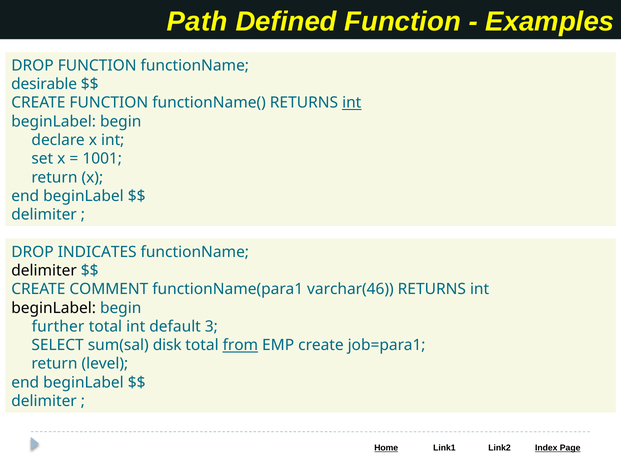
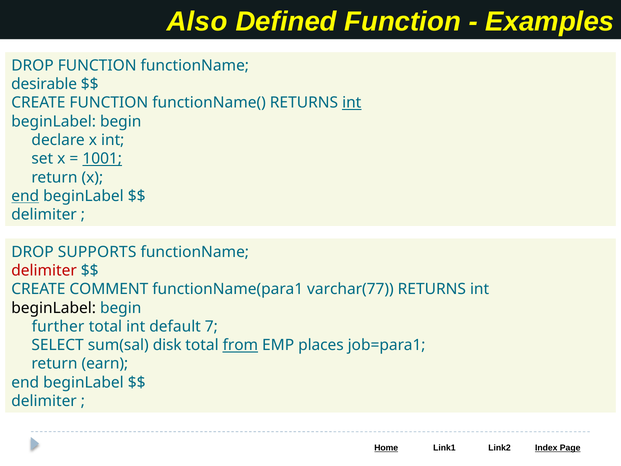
Path: Path -> Also
1001 underline: none -> present
end at (25, 196) underline: none -> present
INDICATES: INDICATES -> SUPPORTS
delimiter at (44, 270) colour: black -> red
varchar(46: varchar(46 -> varchar(77
3: 3 -> 7
EMP create: create -> places
level: level -> earn
